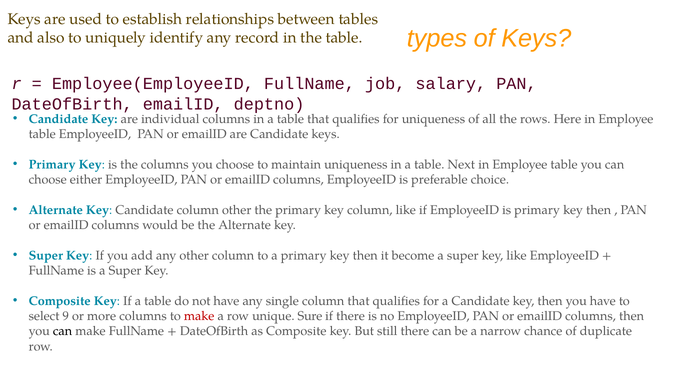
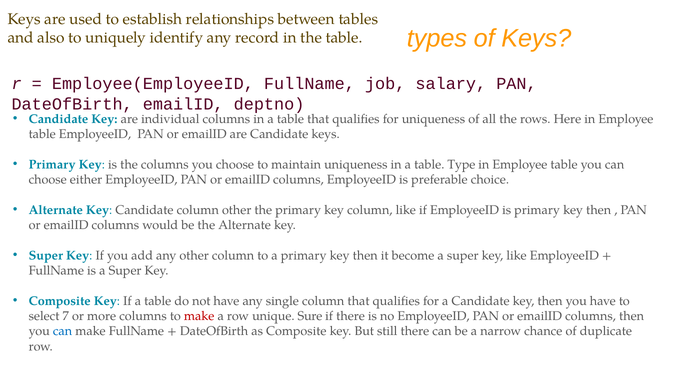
Next: Next -> Type
9: 9 -> 7
can at (63, 331) colour: black -> blue
